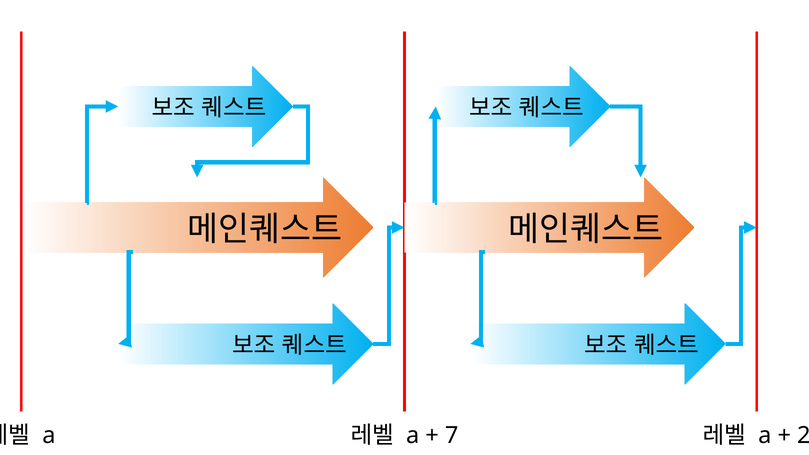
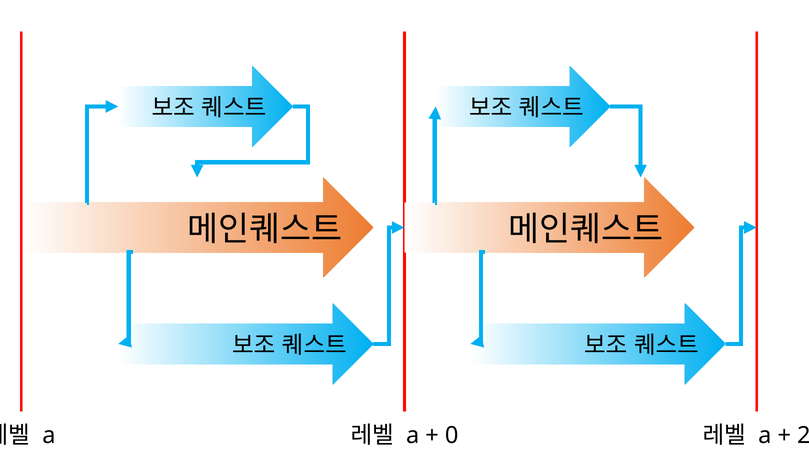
7: 7 -> 0
